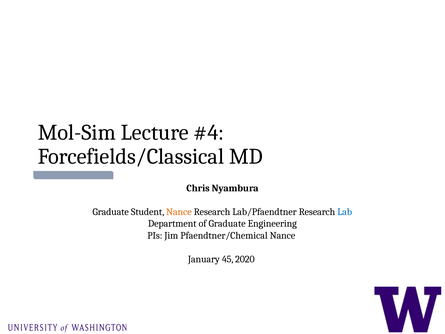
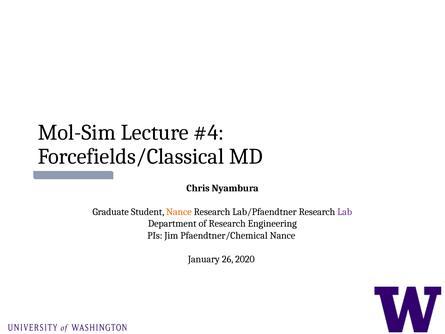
Lab colour: blue -> purple
of Graduate: Graduate -> Research
45: 45 -> 26
